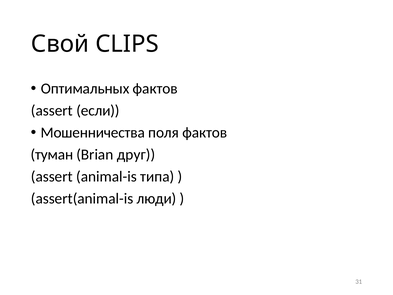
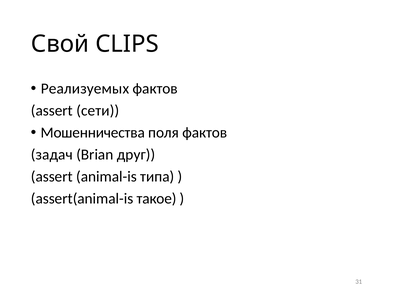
Оптимальных: Оптимальных -> Реализуемых
если: если -> сети
туман: туман -> задач
люди: люди -> такое
